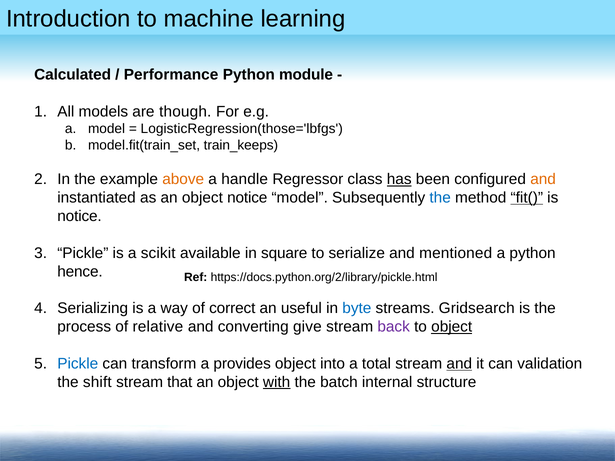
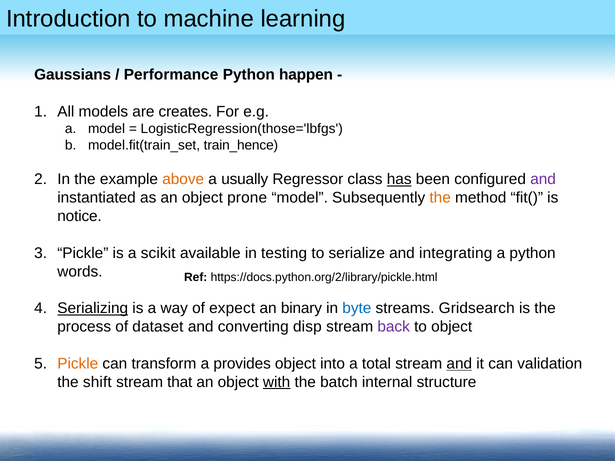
Calculated: Calculated -> Gaussians
module: module -> happen
though: though -> creates
train_keeps: train_keeps -> train_hence
handle: handle -> usually
and at (543, 179) colour: orange -> purple
object notice: notice -> prone
the at (440, 198) colour: blue -> orange
fit( underline: present -> none
square: square -> testing
mentioned: mentioned -> integrating
hence: hence -> words
Serializing underline: none -> present
correct: correct -> expect
useful: useful -> binary
relative: relative -> dataset
give: give -> disp
object at (452, 327) underline: present -> none
Pickle at (78, 364) colour: blue -> orange
